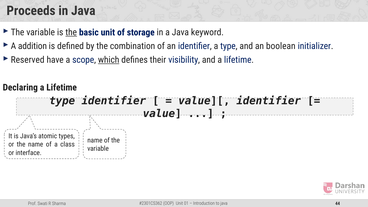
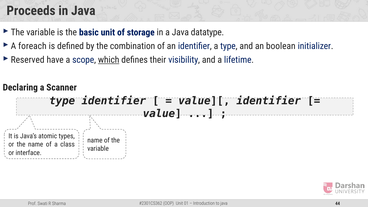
the at (71, 32) underline: present -> none
keyword: keyword -> datatype
addition: addition -> foreach
Declaring a Lifetime: Lifetime -> Scanner
